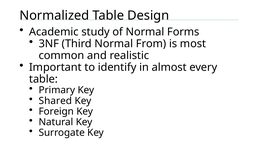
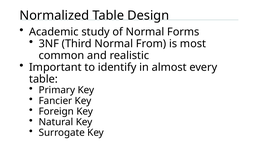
Shared: Shared -> Fancier
